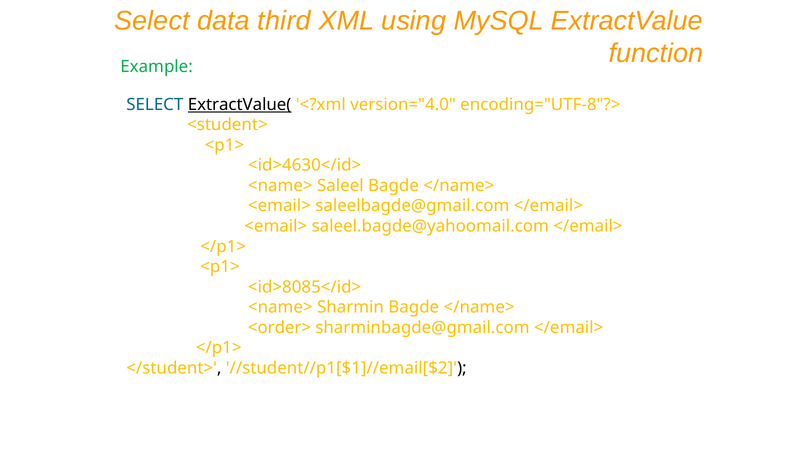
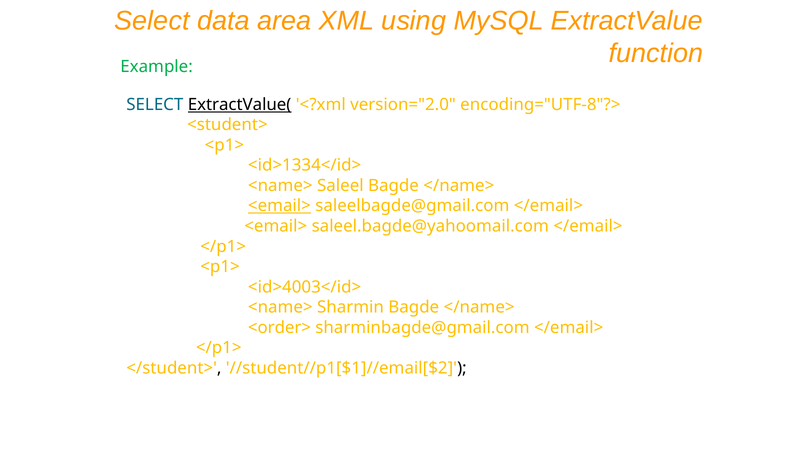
third: third -> area
version="4.0: version="4.0 -> version="2.0
<id>4630</id>: <id>4630</id> -> <id>1334</id>
<email> at (279, 206) underline: none -> present
<id>8085</id>: <id>8085</id> -> <id>4003</id>
